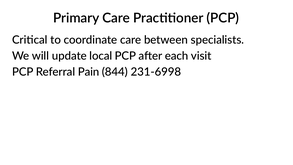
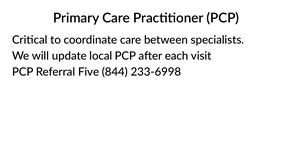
Pain: Pain -> Five
231-6998: 231-6998 -> 233-6998
